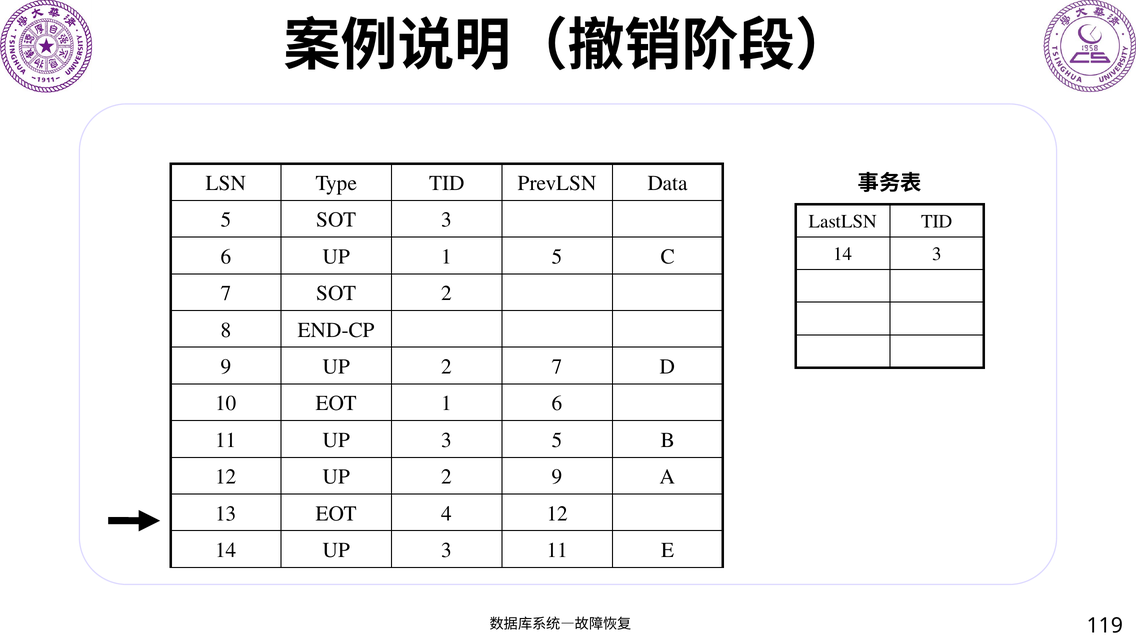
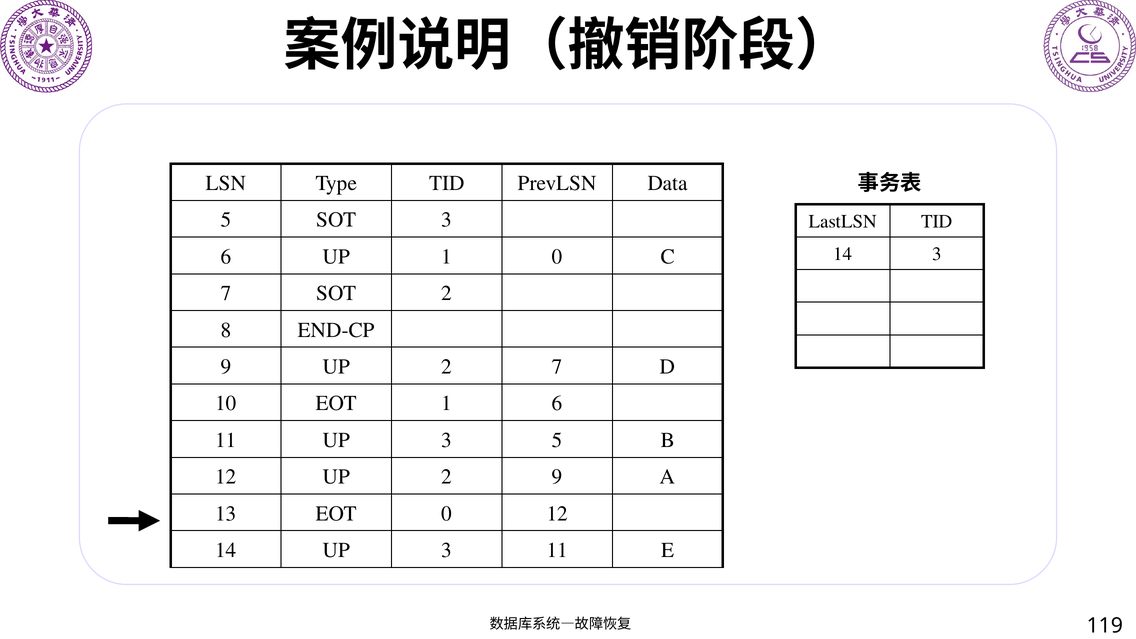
1 5: 5 -> 0
EOT 4: 4 -> 0
